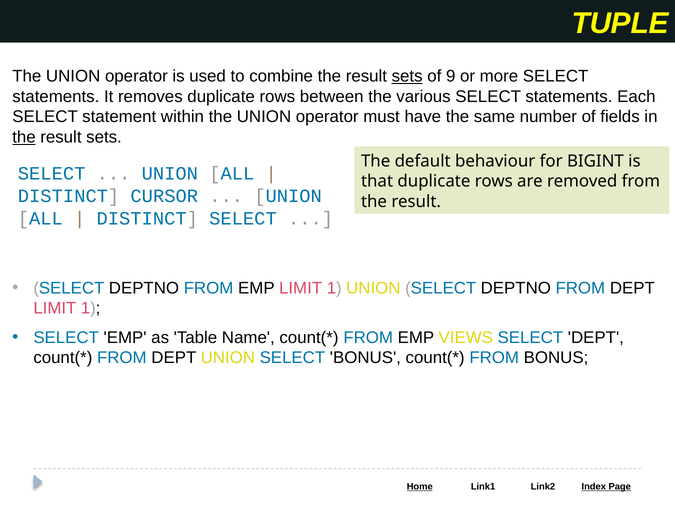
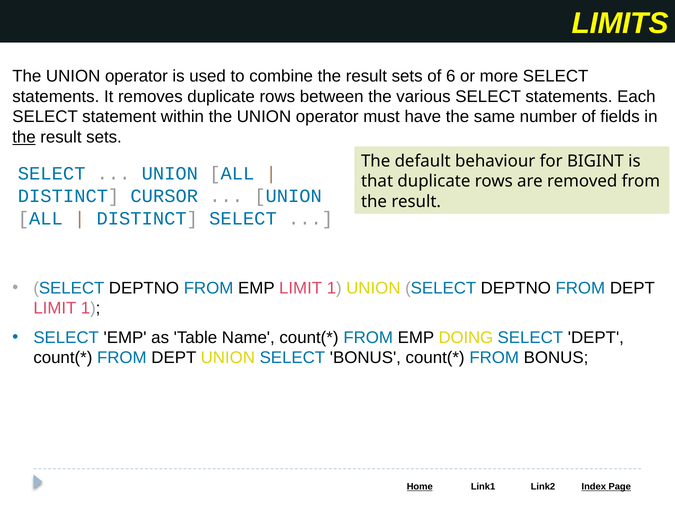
TUPLE: TUPLE -> LIMITS
sets at (407, 76) underline: present -> none
9: 9 -> 6
VIEWS: VIEWS -> DOING
